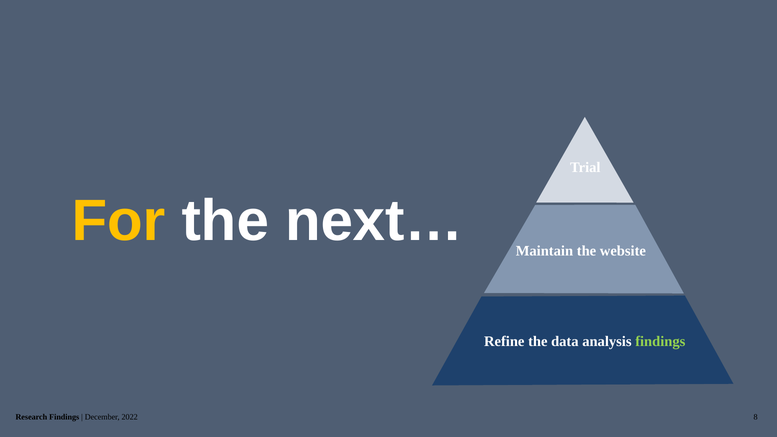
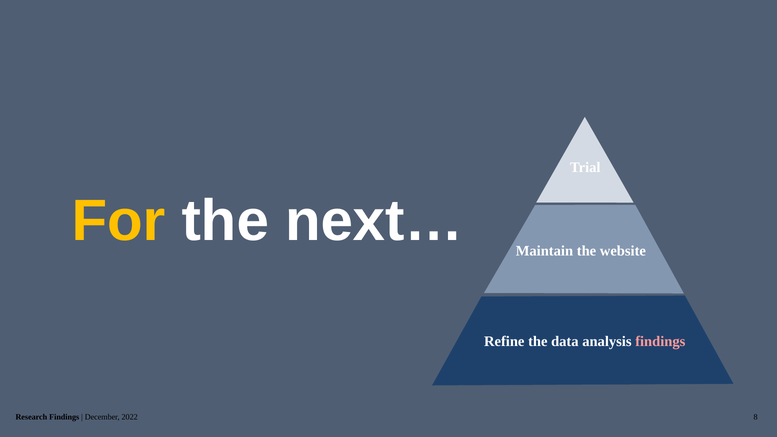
findings at (660, 341) colour: light green -> pink
